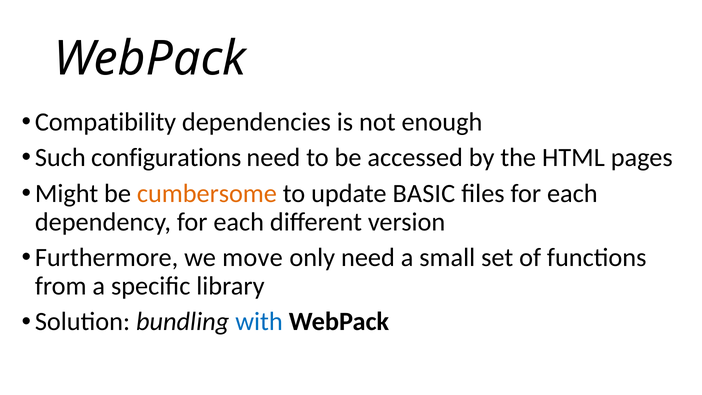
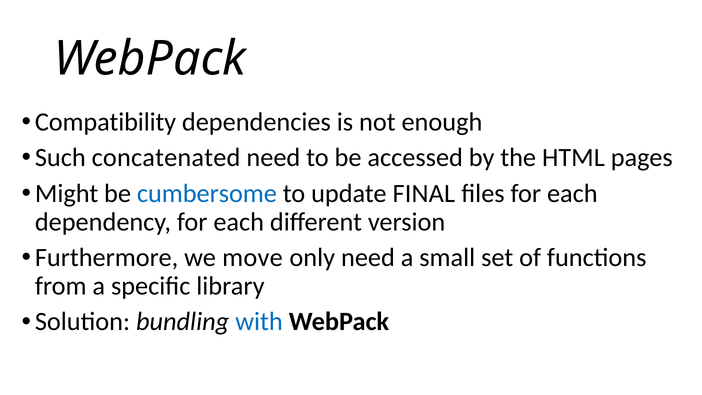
configurations: configurations -> concatenated
cumbersome colour: orange -> blue
BASIC: BASIC -> FINAL
